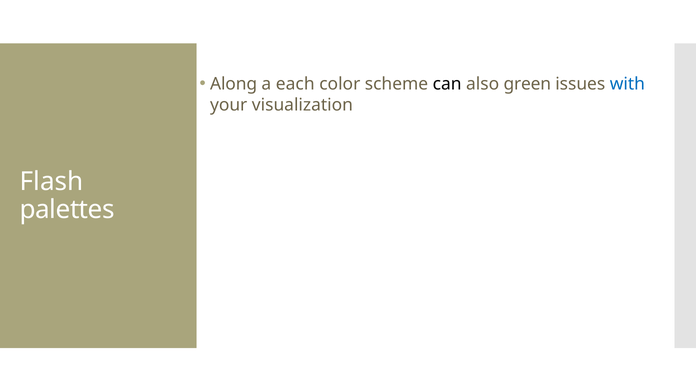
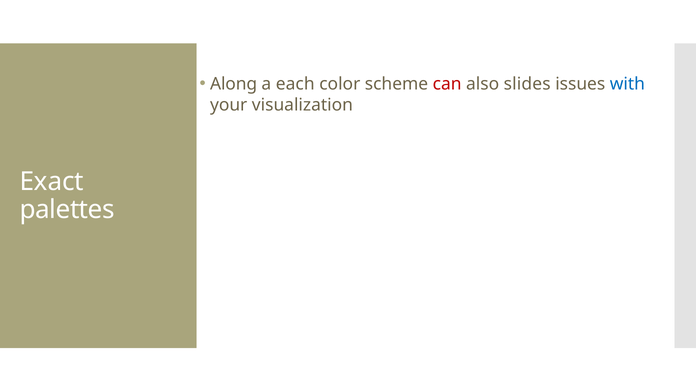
can colour: black -> red
green: green -> slides
Flash: Flash -> Exact
